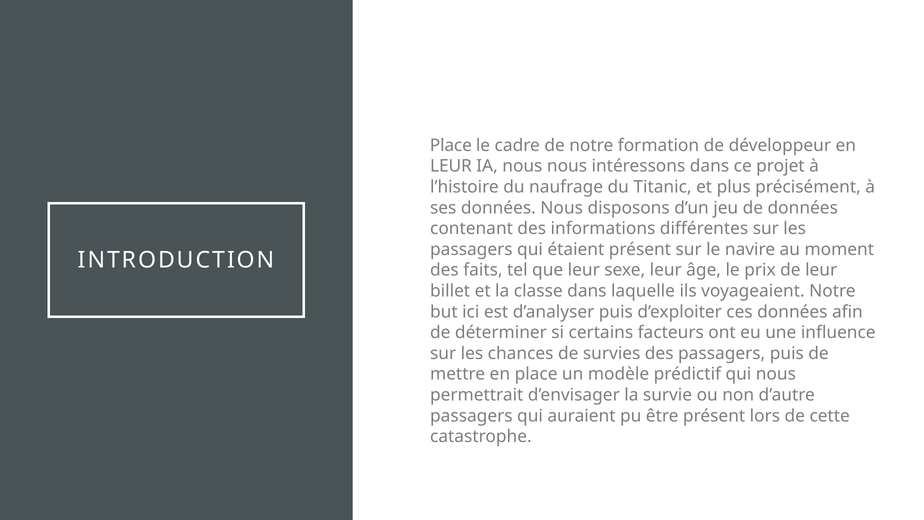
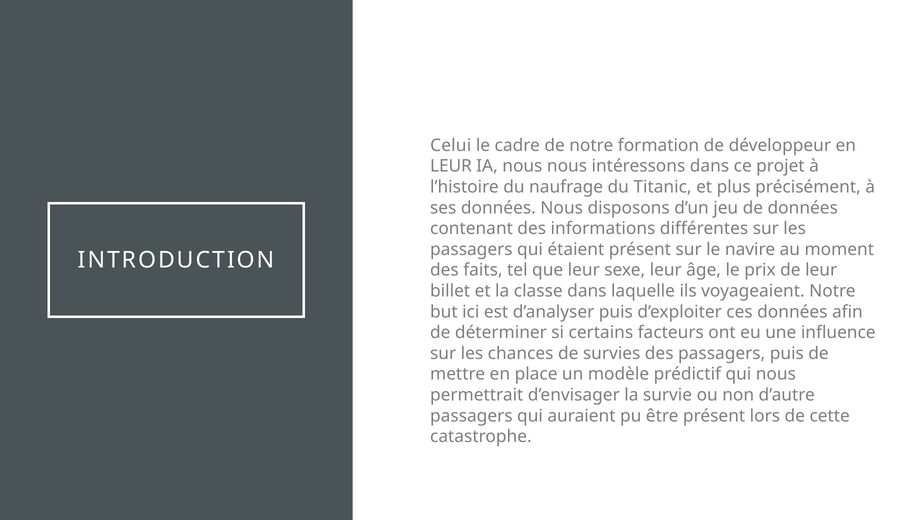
Place at (451, 145): Place -> Celui
